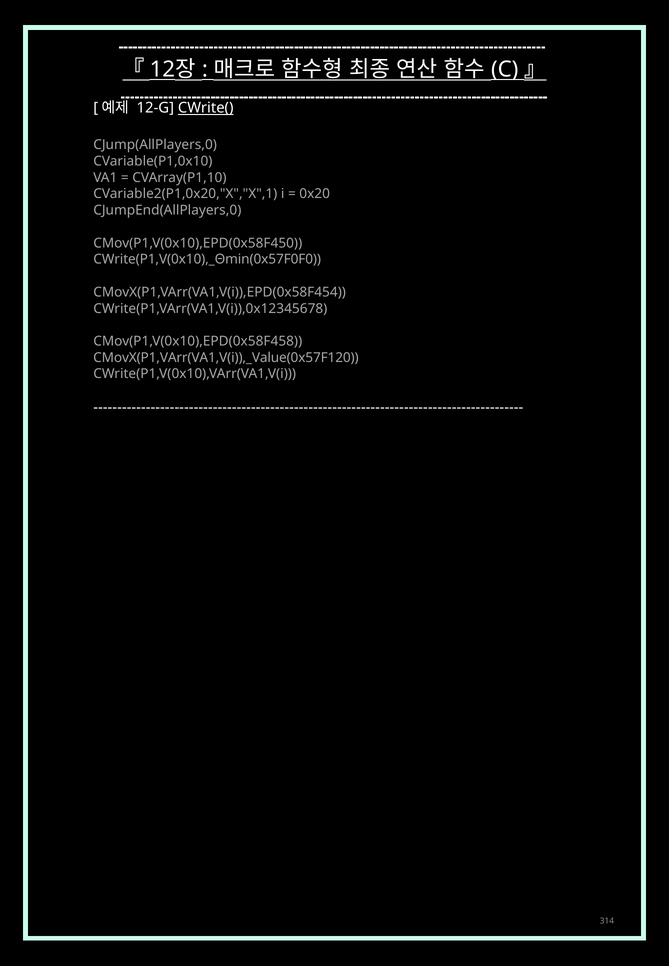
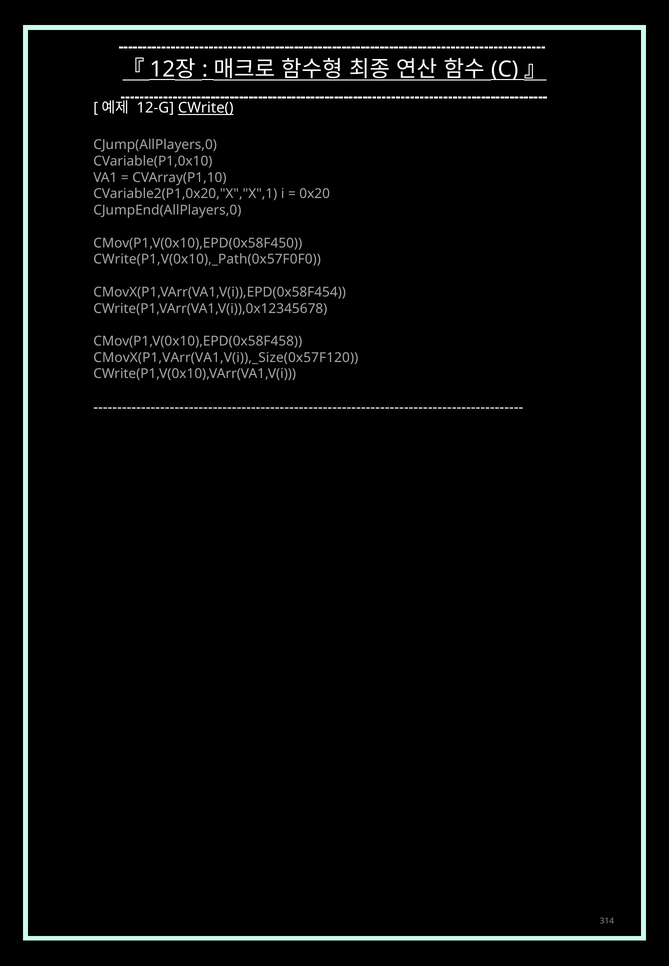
CWrite(P1,V(0x10),_Θmin(0x57F0F0: CWrite(P1,V(0x10),_Θmin(0x57F0F0 -> CWrite(P1,V(0x10),_Path(0x57F0F0
CMovX(P1,VArr(VA1,V(i)),_Value(0x57F120: CMovX(P1,VArr(VA1,V(i)),_Value(0x57F120 -> CMovX(P1,VArr(VA1,V(i)),_Size(0x57F120
